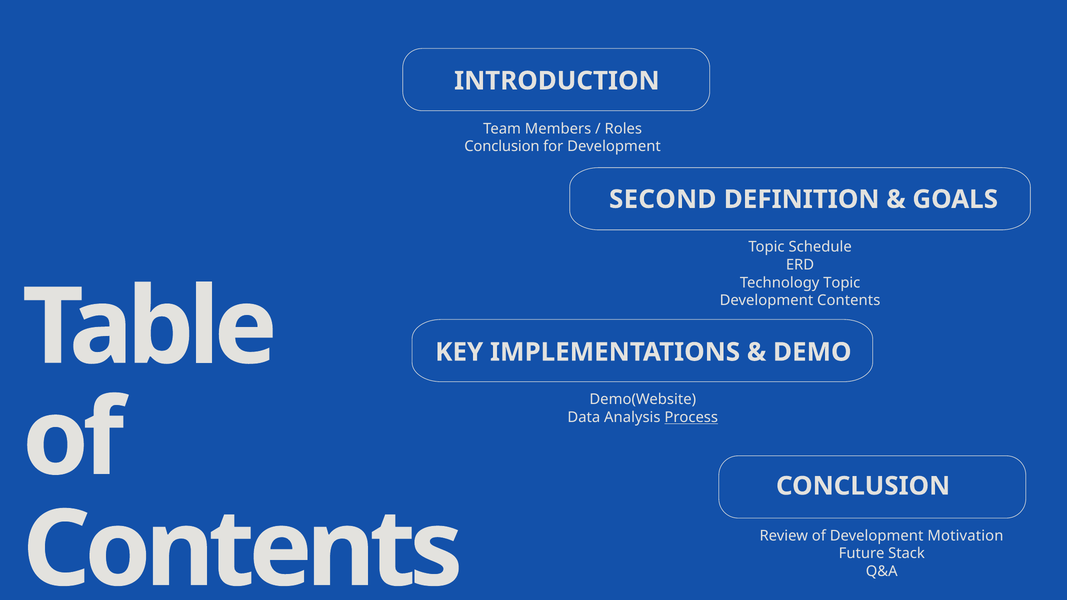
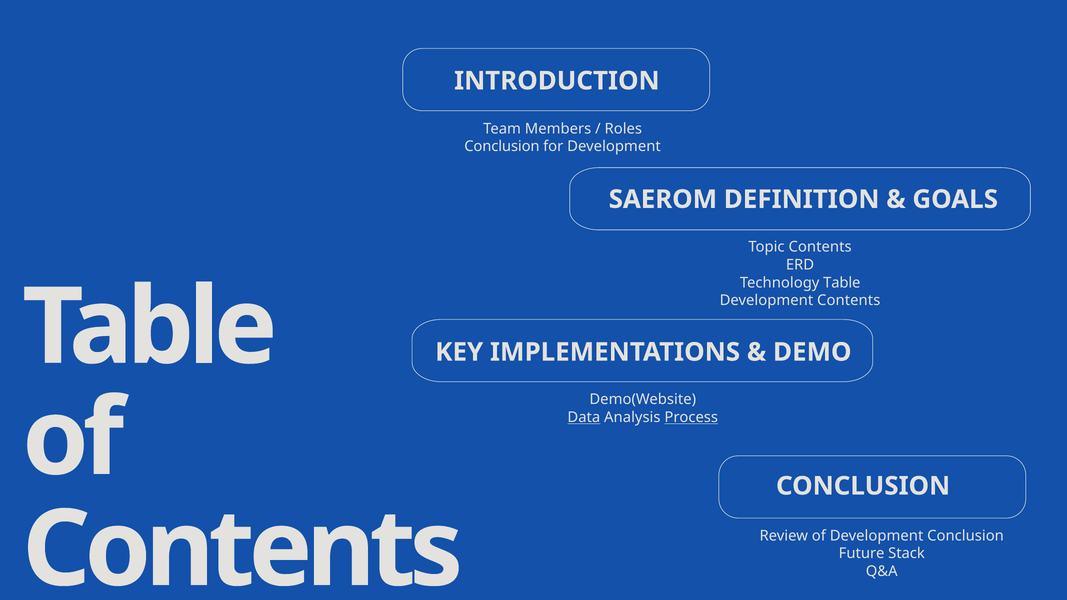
SECOND: SECOND -> SAEROM
Topic Schedule: Schedule -> Contents
Technology Topic: Topic -> Table
Data underline: none -> present
Development Motivation: Motivation -> Conclusion
